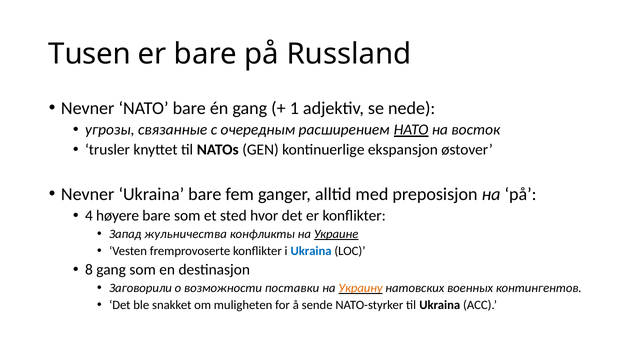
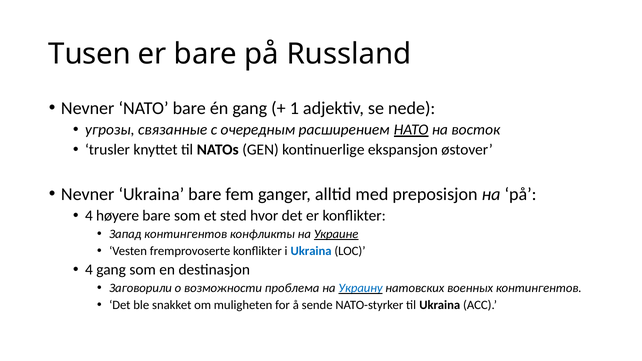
Запад жульничества: жульничества -> контингентов
8 at (89, 270): 8 -> 4
поставки: поставки -> проблема
Украину colour: orange -> blue
